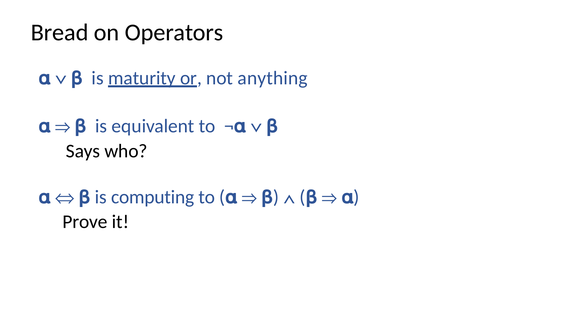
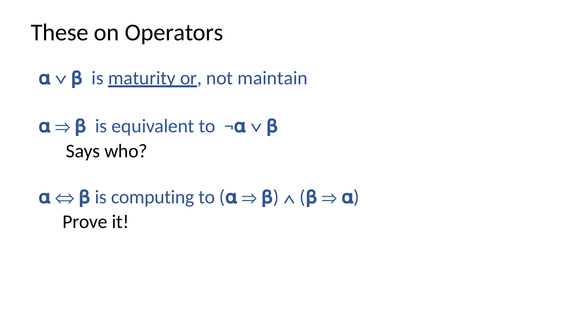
Bread: Bread -> These
anything: anything -> maintain
